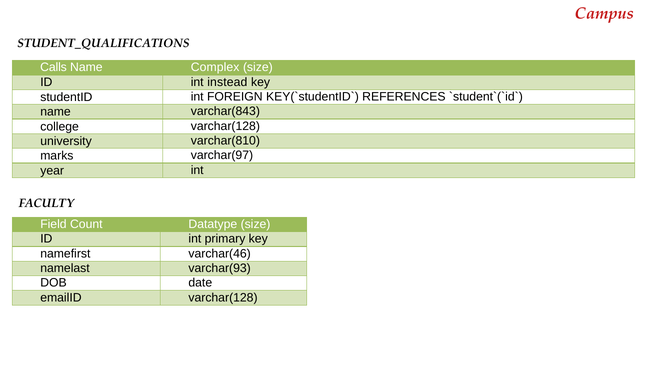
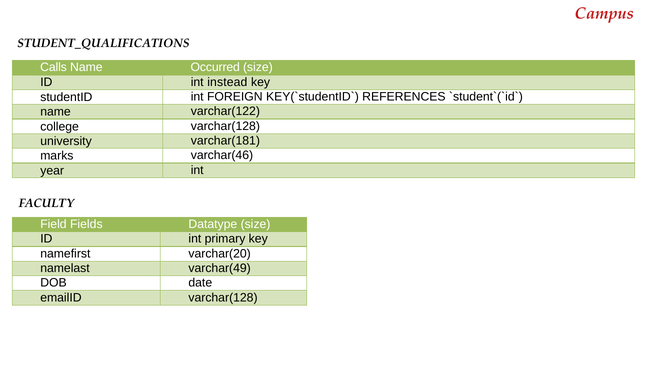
Complex: Complex -> Occurred
varchar(843: varchar(843 -> varchar(122
varchar(810: varchar(810 -> varchar(181
varchar(97: varchar(97 -> varchar(46
Count: Count -> Fields
varchar(46: varchar(46 -> varchar(20
varchar(93: varchar(93 -> varchar(49
